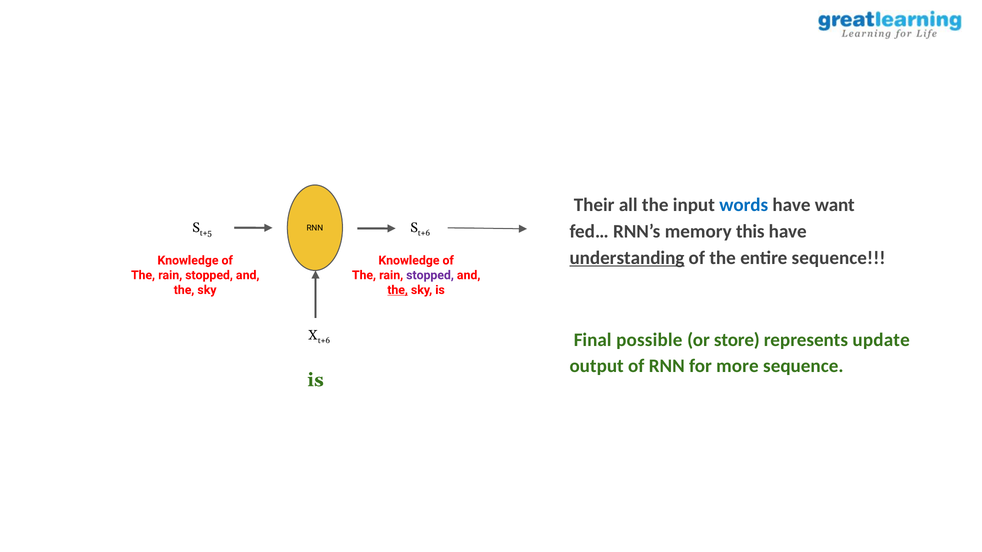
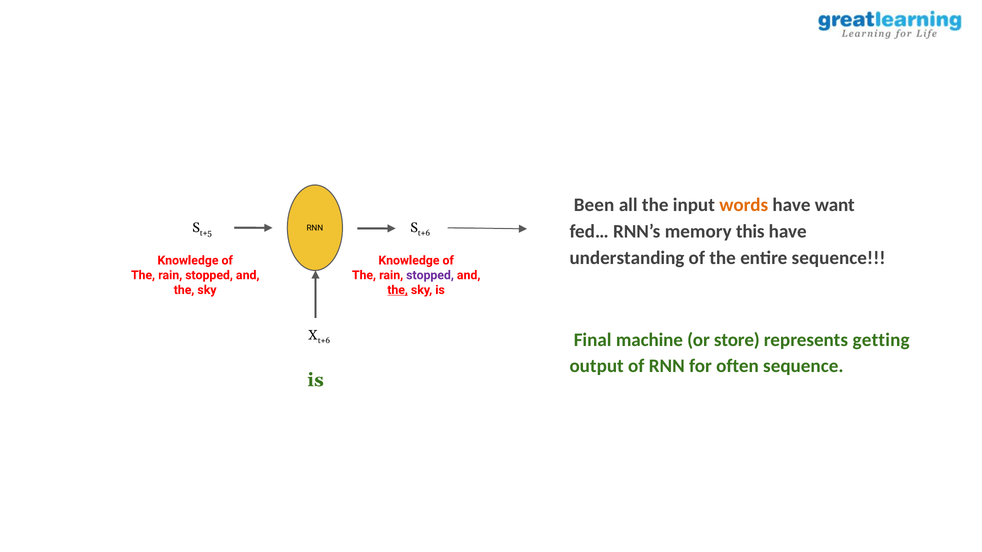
Their: Their -> Been
words colour: blue -> orange
understanding underline: present -> none
possible: possible -> machine
update: update -> getting
more: more -> often
